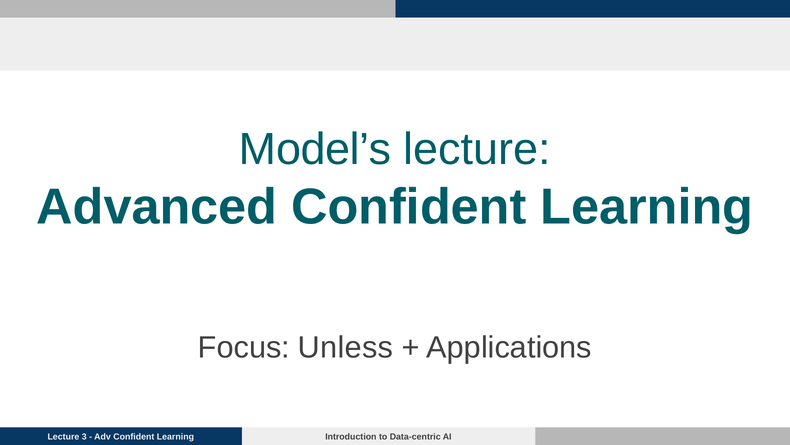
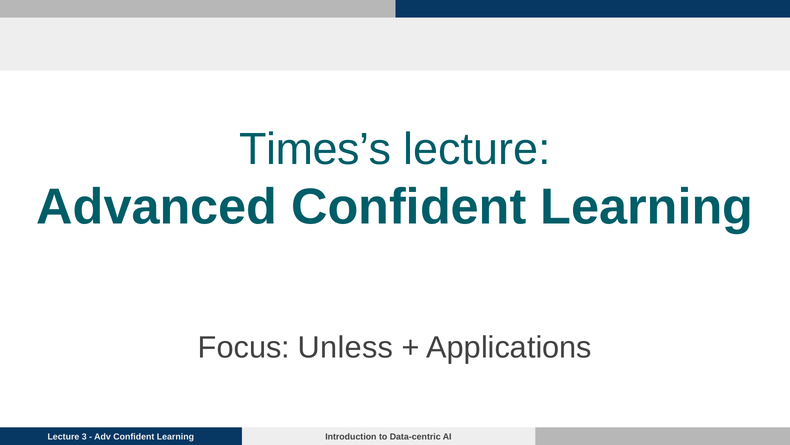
Model’s: Model’s -> Times’s
